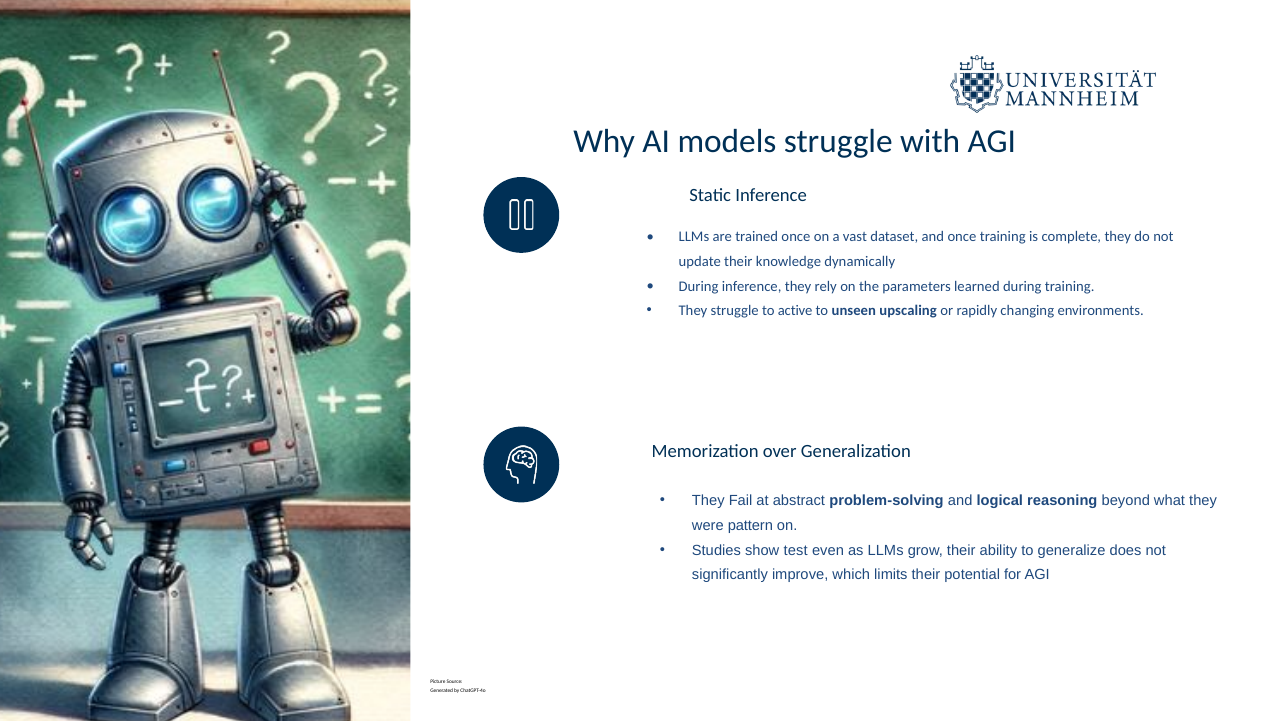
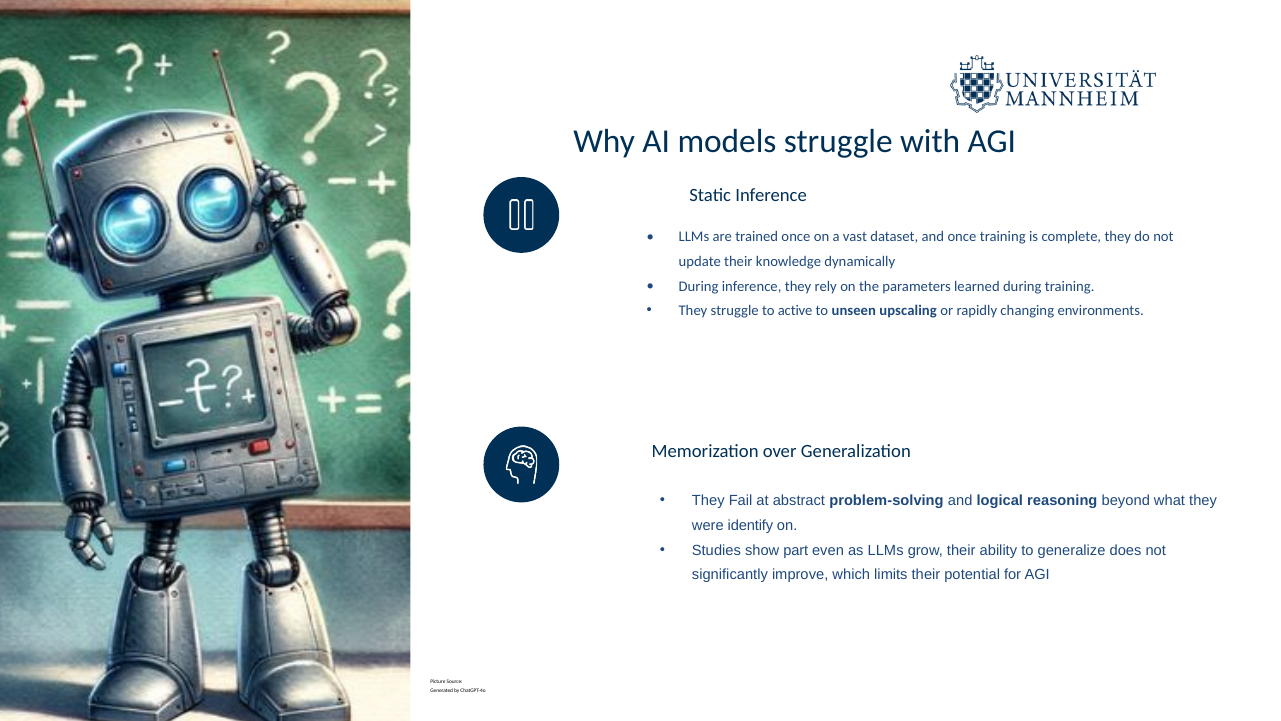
pattern: pattern -> identify
test: test -> part
